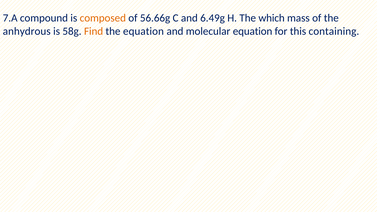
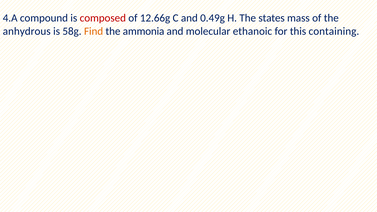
7.A: 7.A -> 4.A
composed colour: orange -> red
56.66g: 56.66g -> 12.66g
6.49g: 6.49g -> 0.49g
which: which -> states
the equation: equation -> ammonia
molecular equation: equation -> ethanoic
